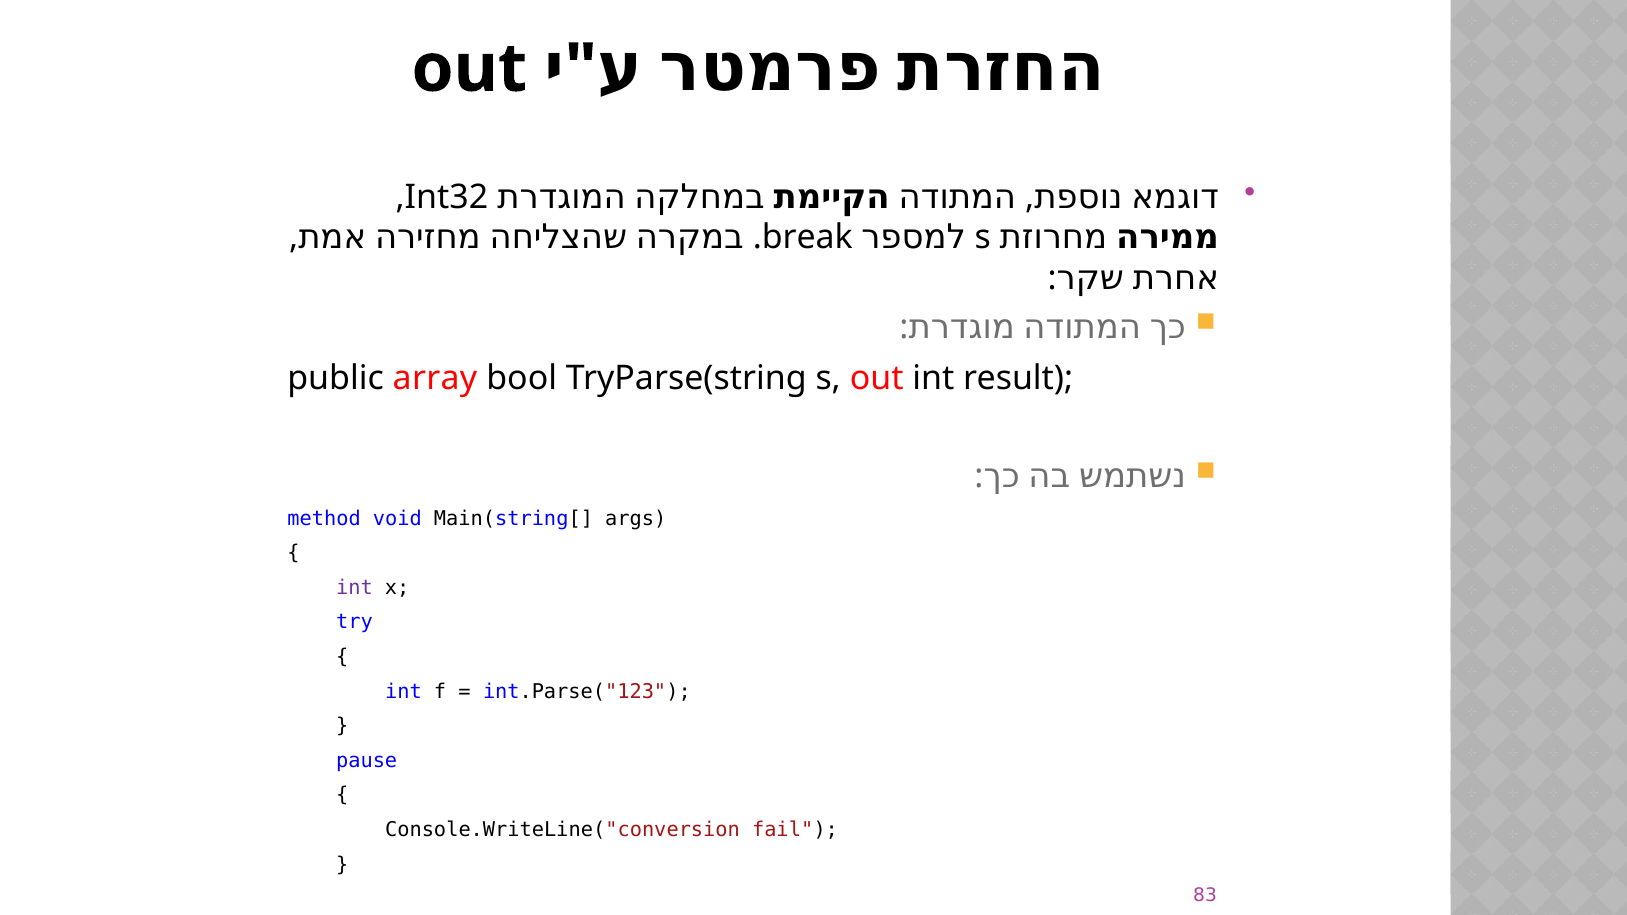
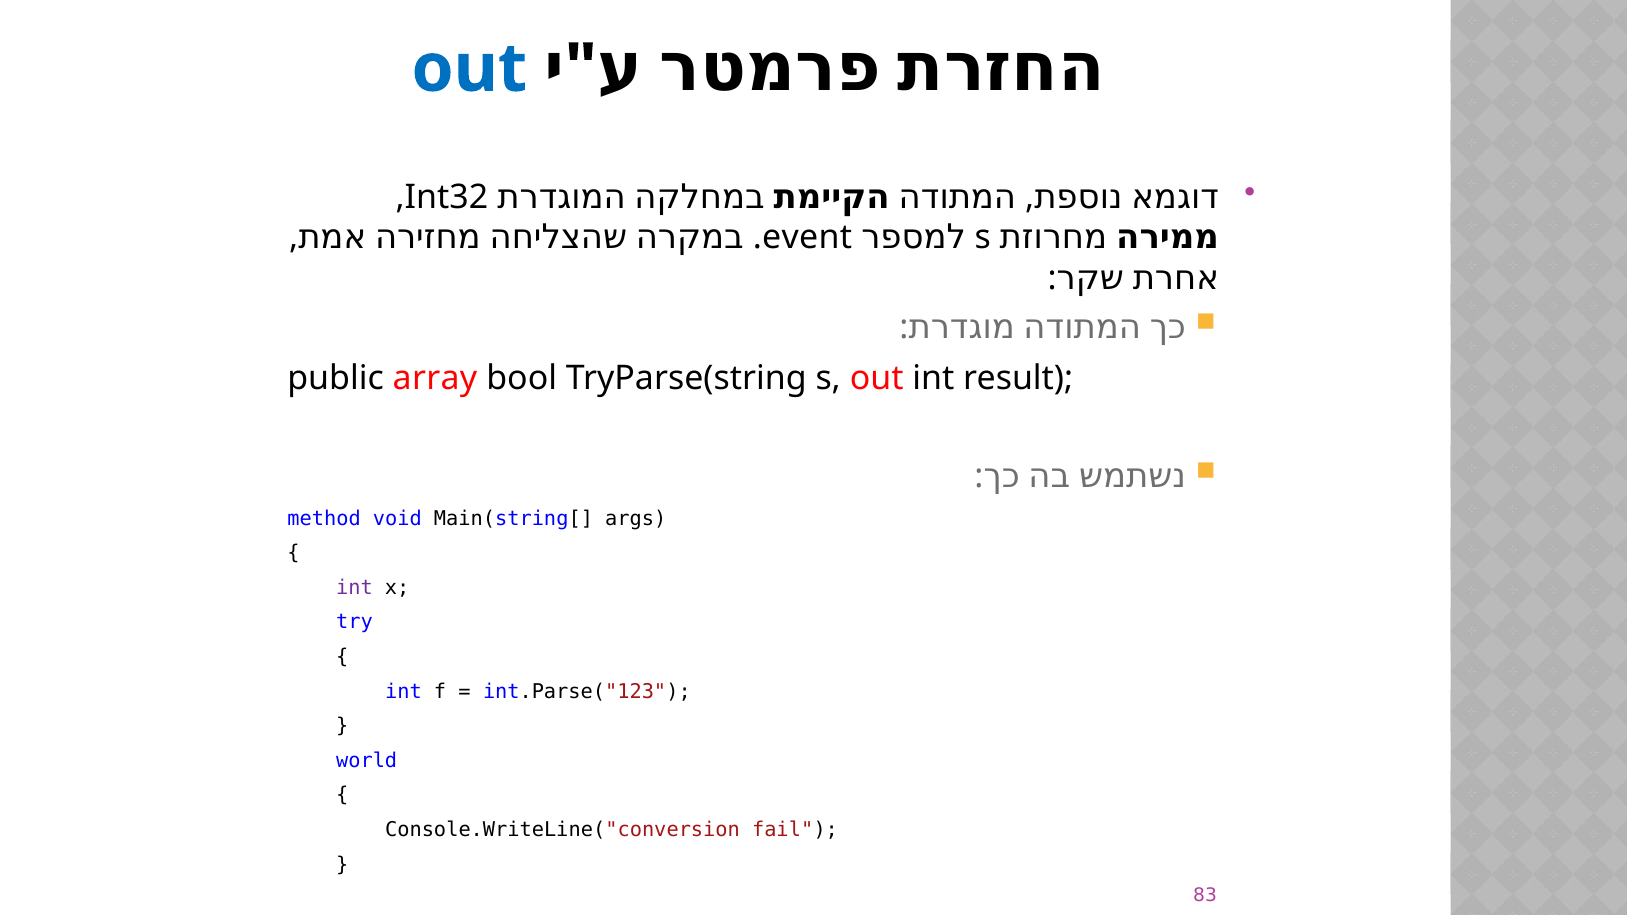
out at (469, 69) colour: black -> blue
break: break -> event
pause: pause -> world
